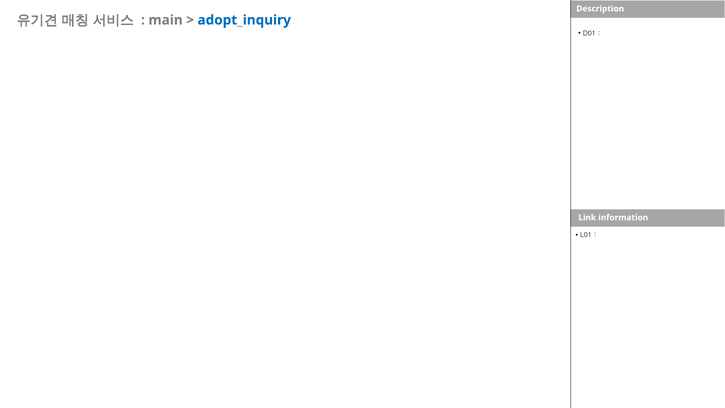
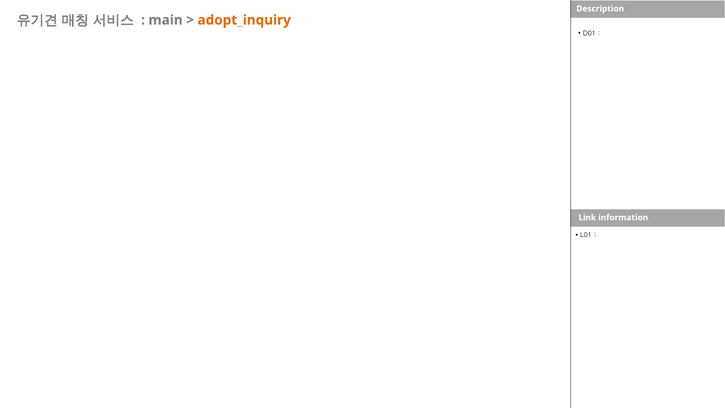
adopt_inquiry colour: blue -> orange
